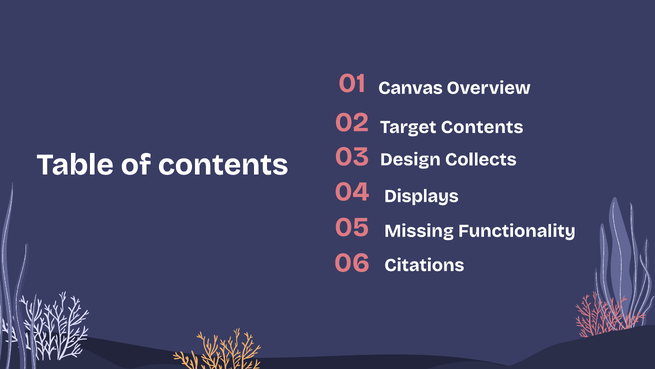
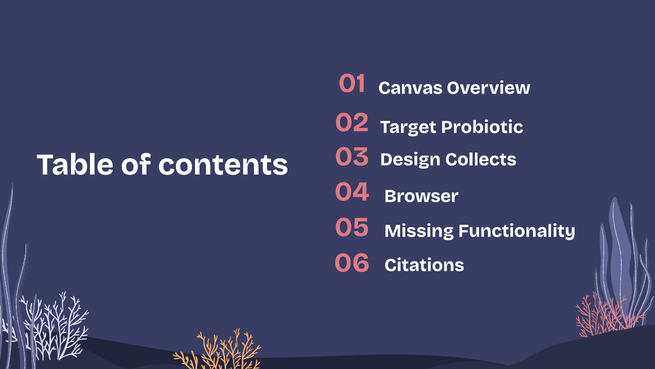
Target Contents: Contents -> Probiotic
Displays: Displays -> Browser
